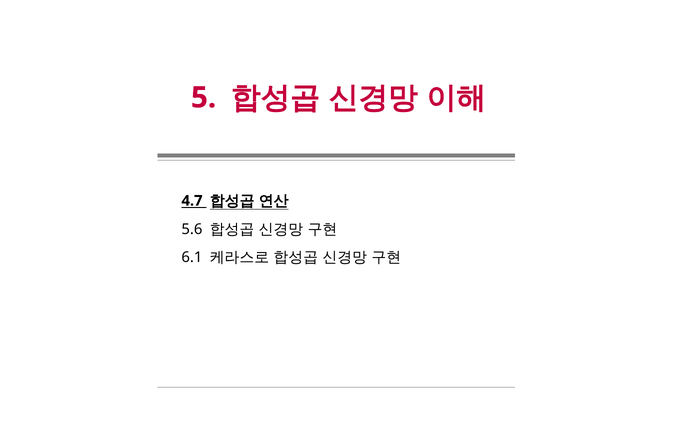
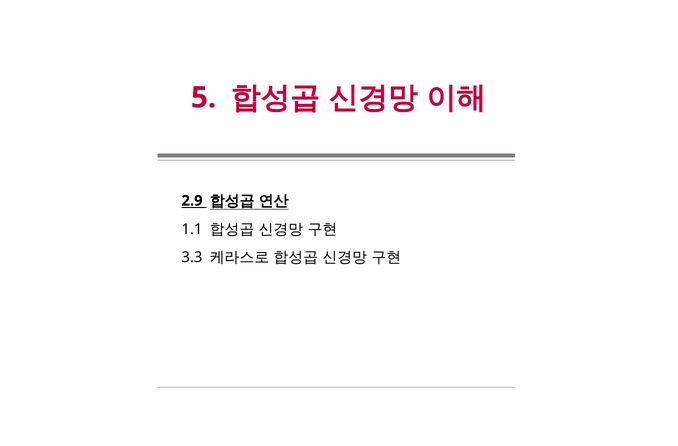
4.7: 4.7 -> 2.9
5.6: 5.6 -> 1.1
6.1: 6.1 -> 3.3
